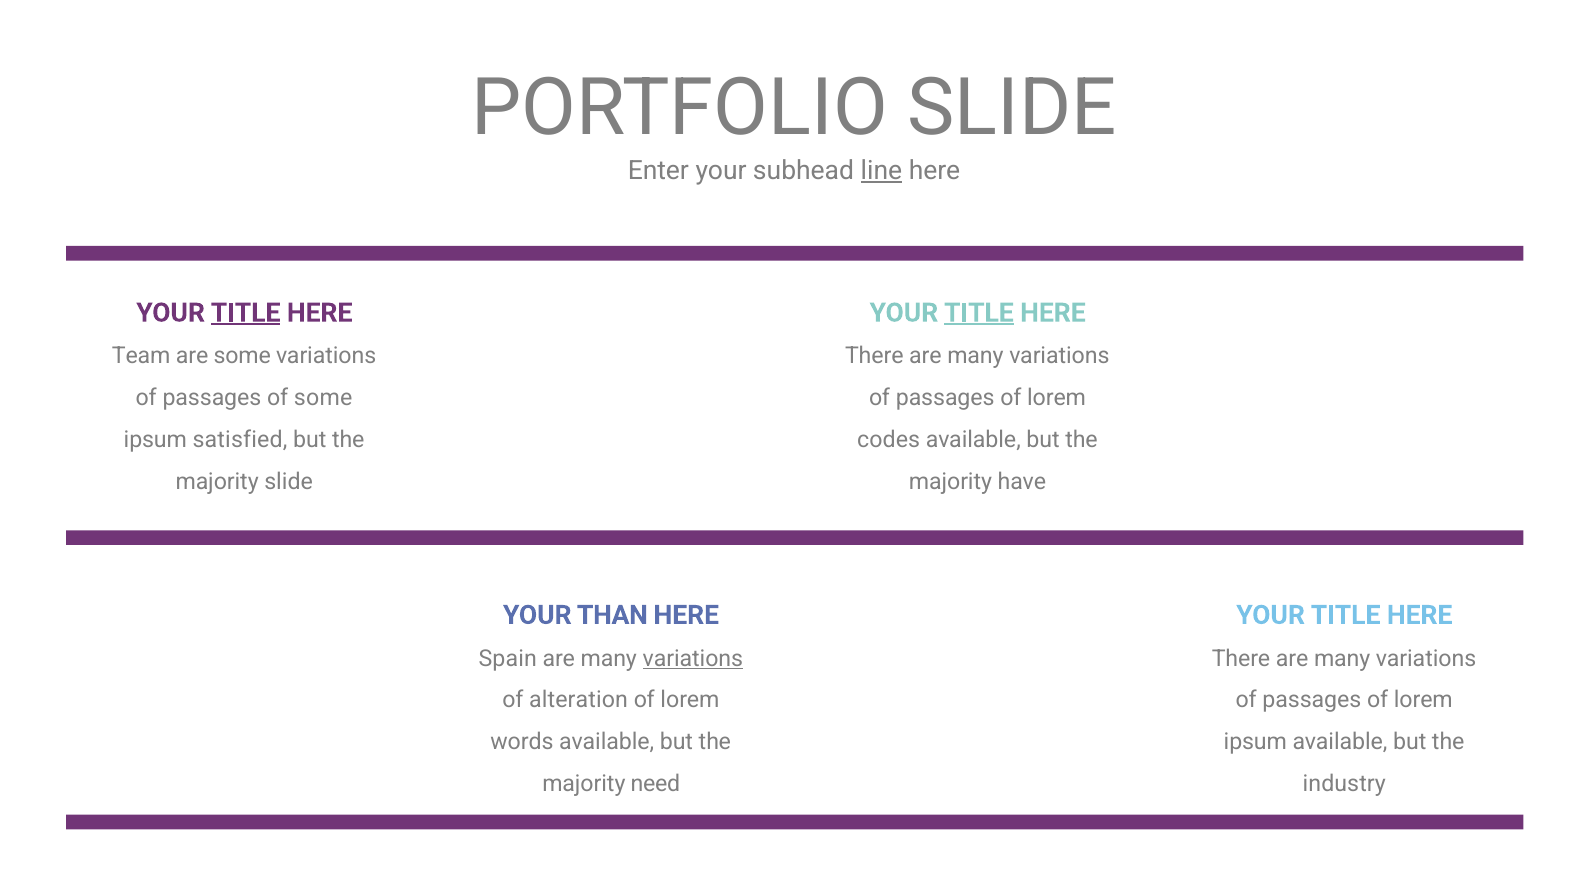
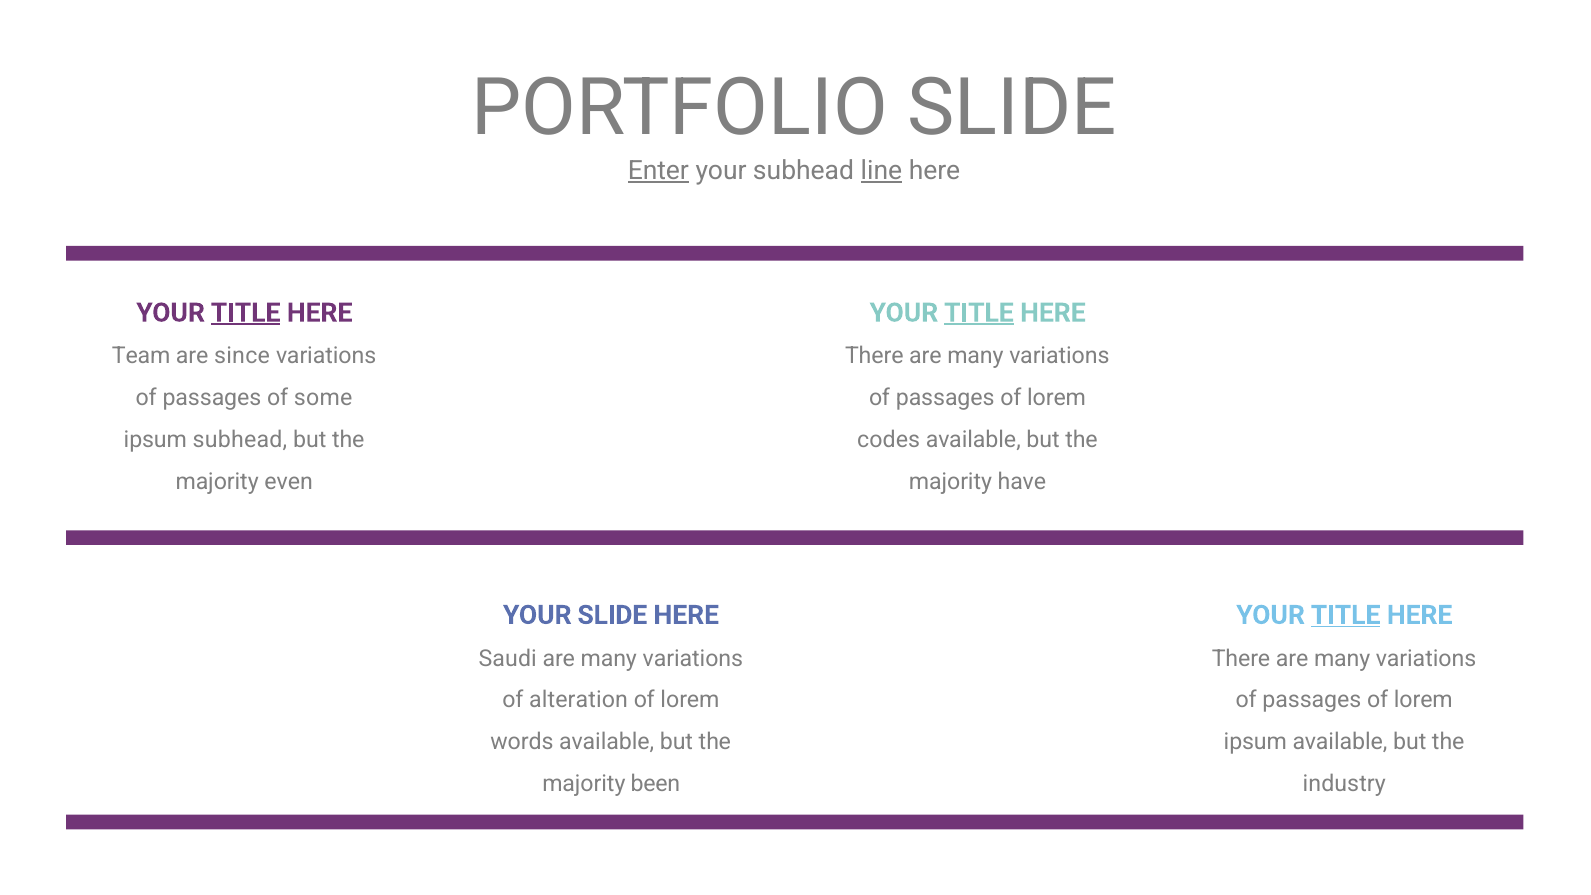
Enter underline: none -> present
are some: some -> since
ipsum satisfied: satisfied -> subhead
majority slide: slide -> even
YOUR THAN: THAN -> SLIDE
TITLE at (1346, 615) underline: none -> present
Spain: Spain -> Saudi
variations at (693, 659) underline: present -> none
need: need -> been
